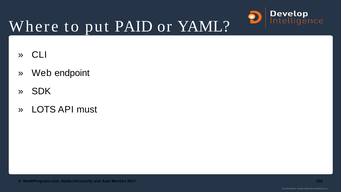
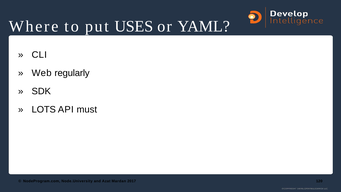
PAID: PAID -> USES
endpoint: endpoint -> regularly
